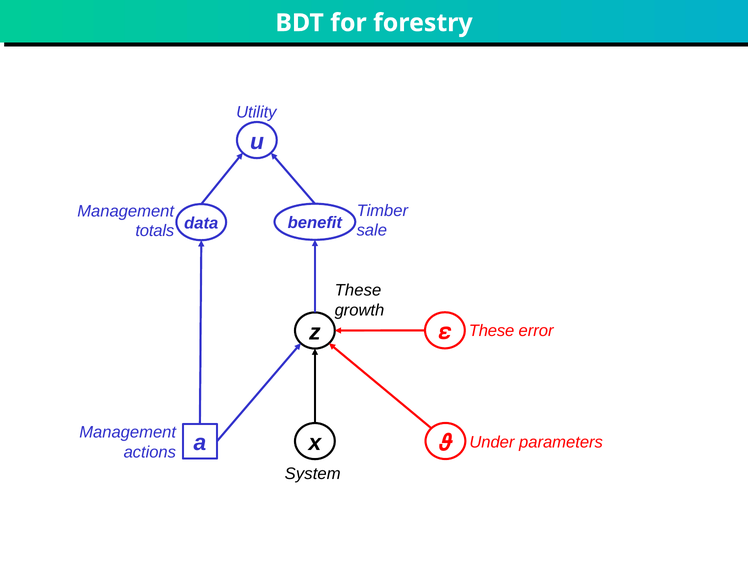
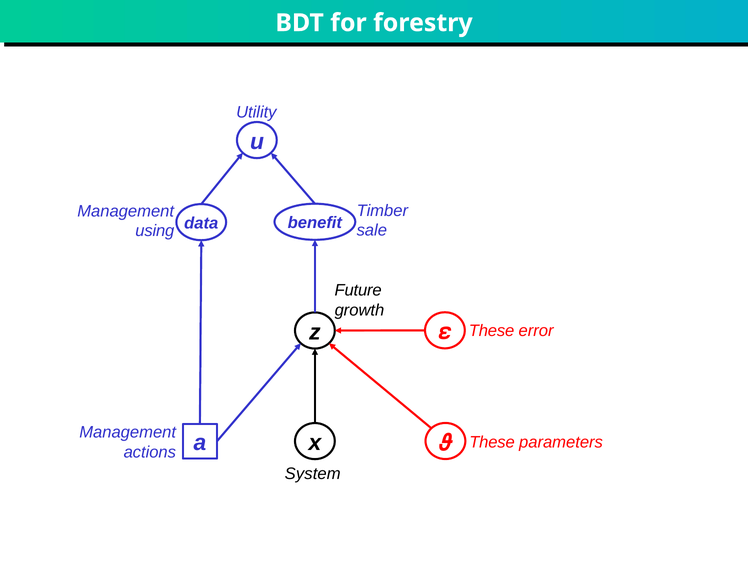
totals: totals -> using
These at (358, 290): These -> Future
Under at (492, 442): Under -> These
